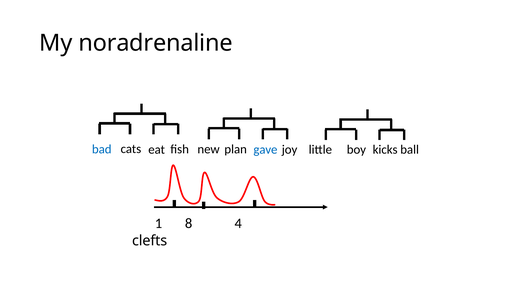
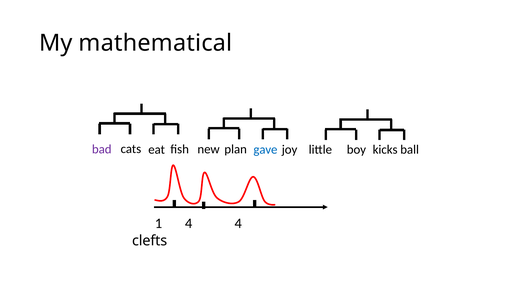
noradrenaline: noradrenaline -> mathematical
bad colour: blue -> purple
1 8: 8 -> 4
